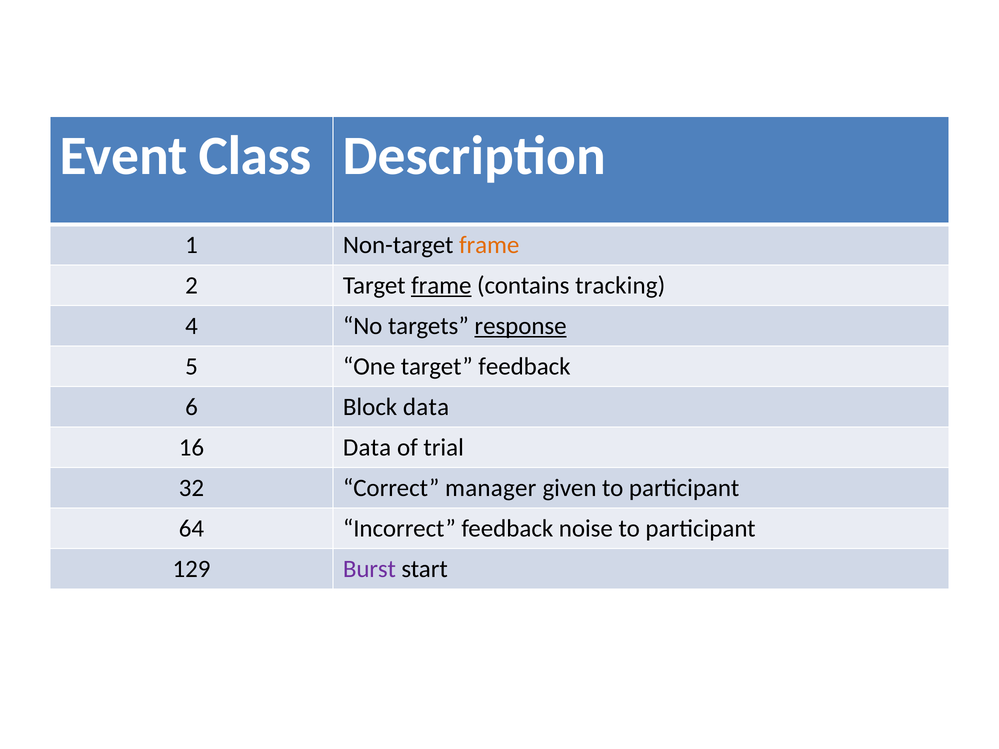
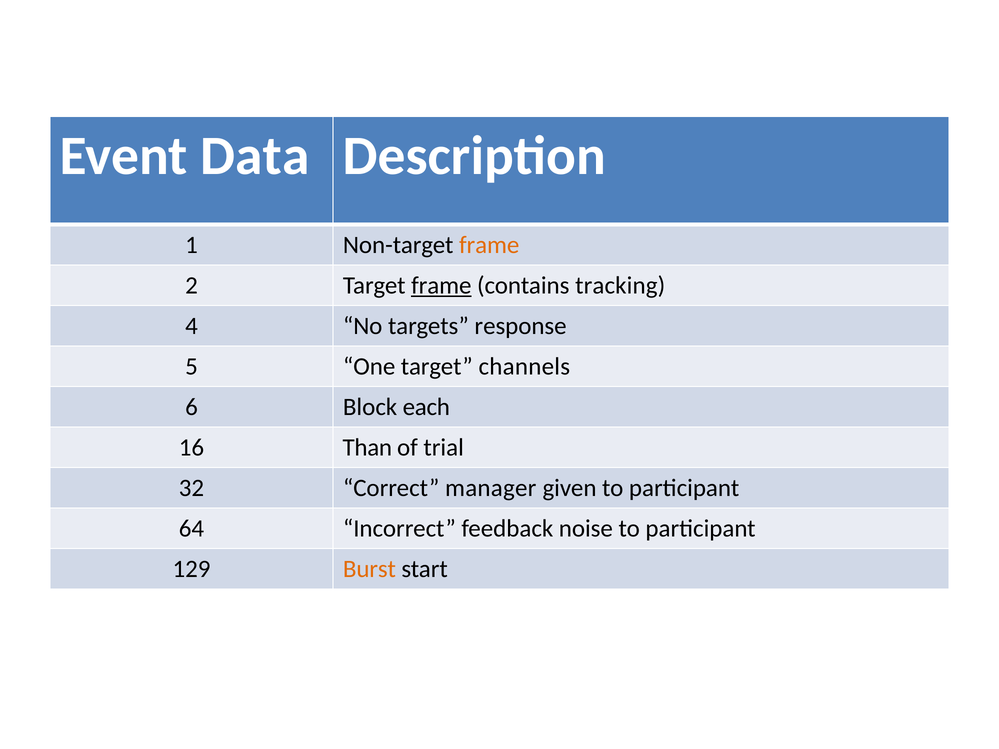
Class: Class -> Data
response underline: present -> none
target feedback: feedback -> channels
Block data: data -> each
16 Data: Data -> Than
Burst colour: purple -> orange
